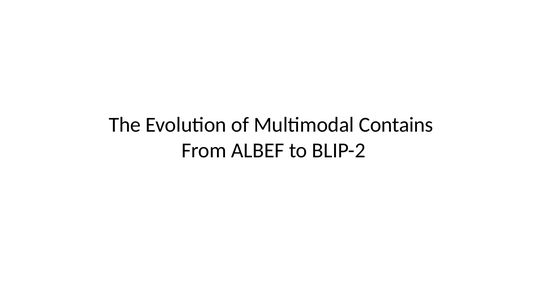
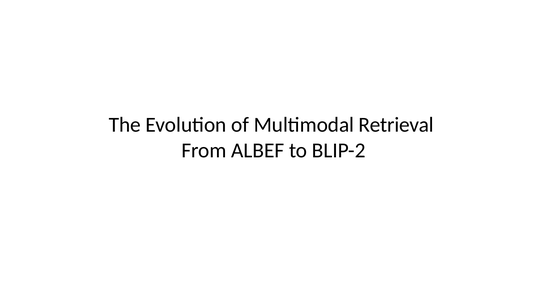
Contains: Contains -> Retrieval
